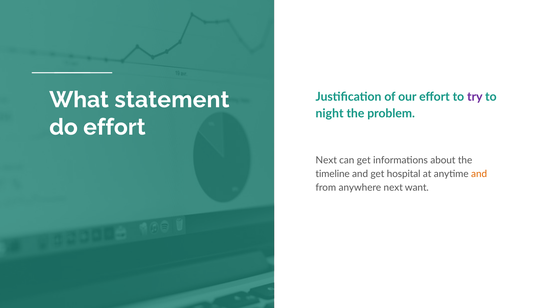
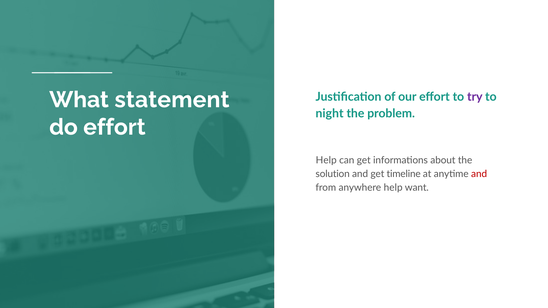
Next at (326, 161): Next -> Help
timeline: timeline -> solution
hospital: hospital -> timeline
and at (479, 174) colour: orange -> red
anywhere next: next -> help
